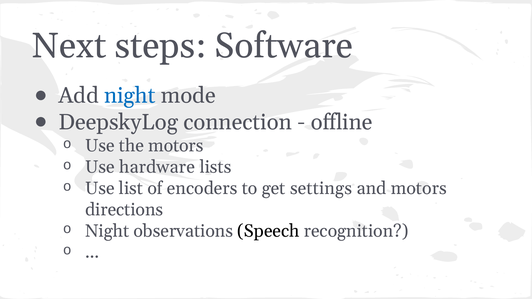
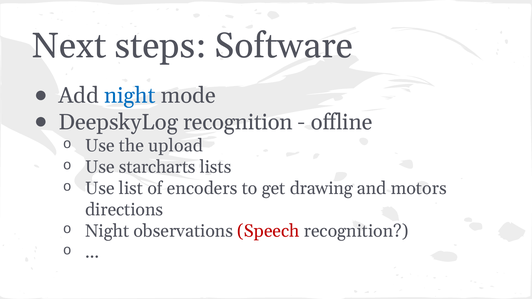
DeepskyLog connection: connection -> recognition
the motors: motors -> upload
hardware: hardware -> starcharts
settings: settings -> drawing
Speech colour: black -> red
